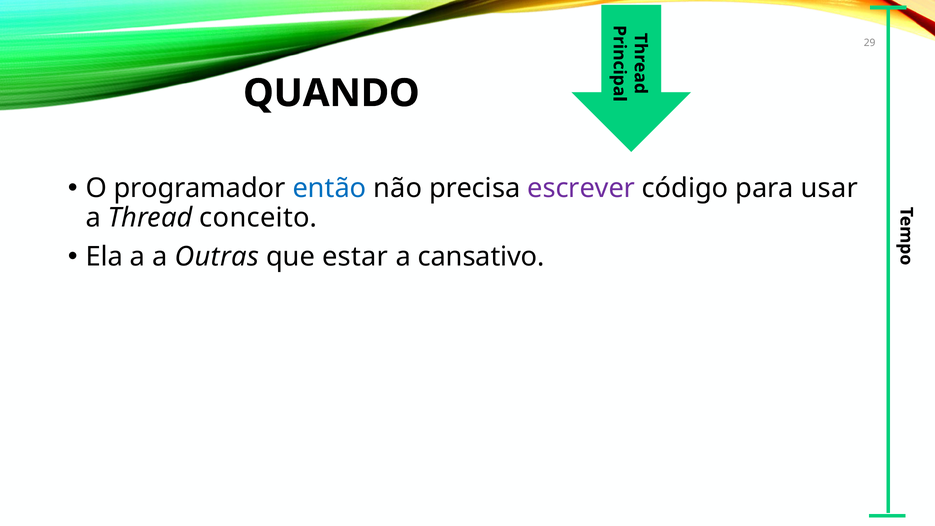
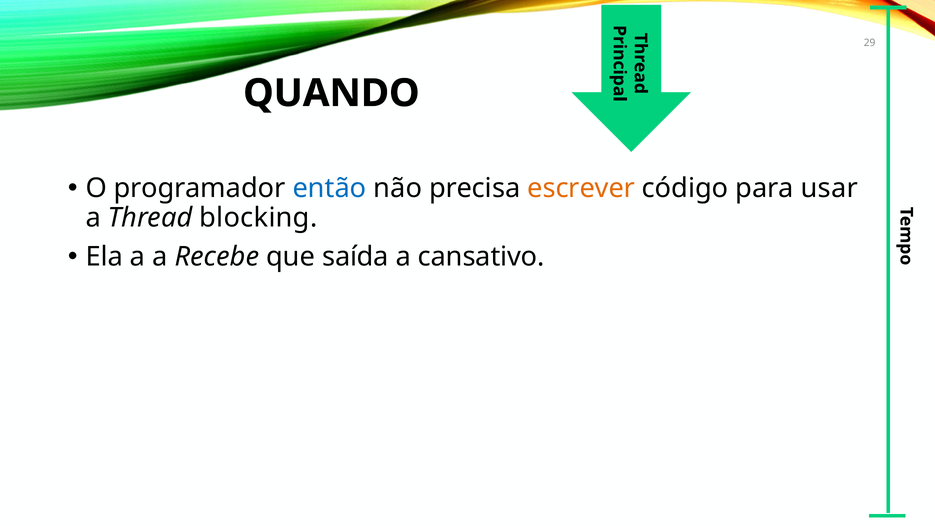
escrever colour: purple -> orange
conceito: conceito -> blocking
Outras: Outras -> Recebe
estar: estar -> saída
